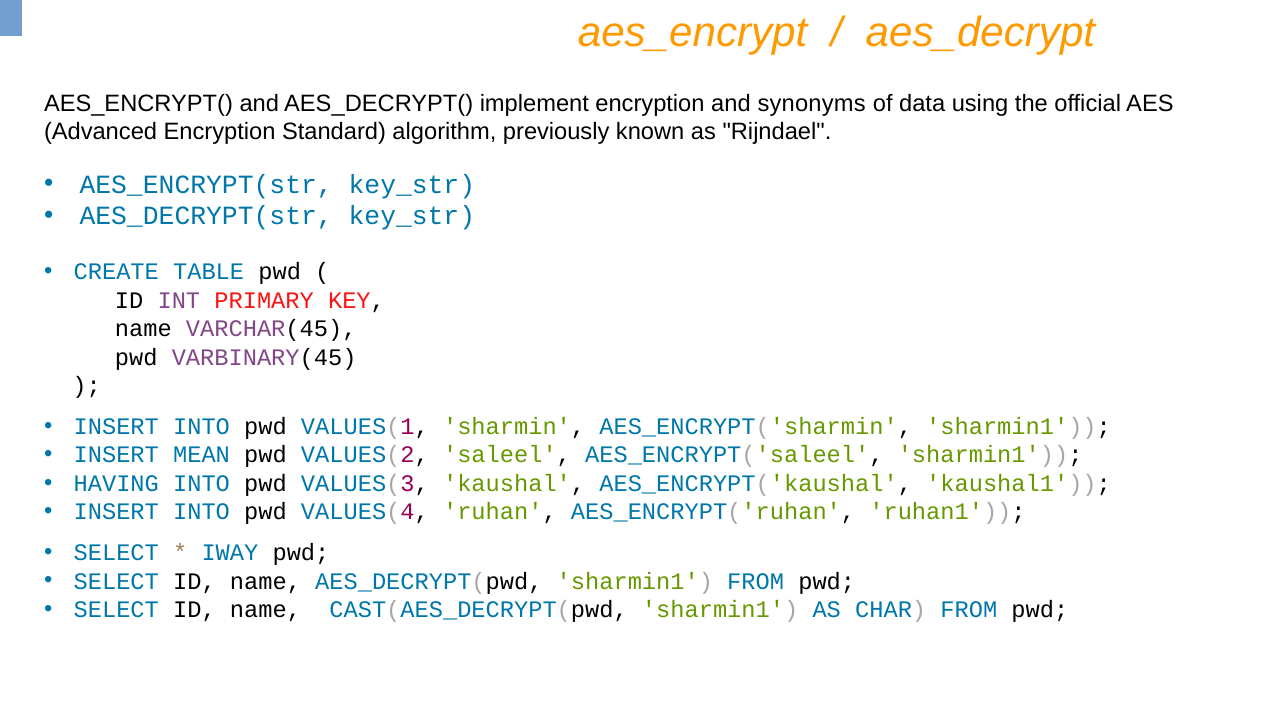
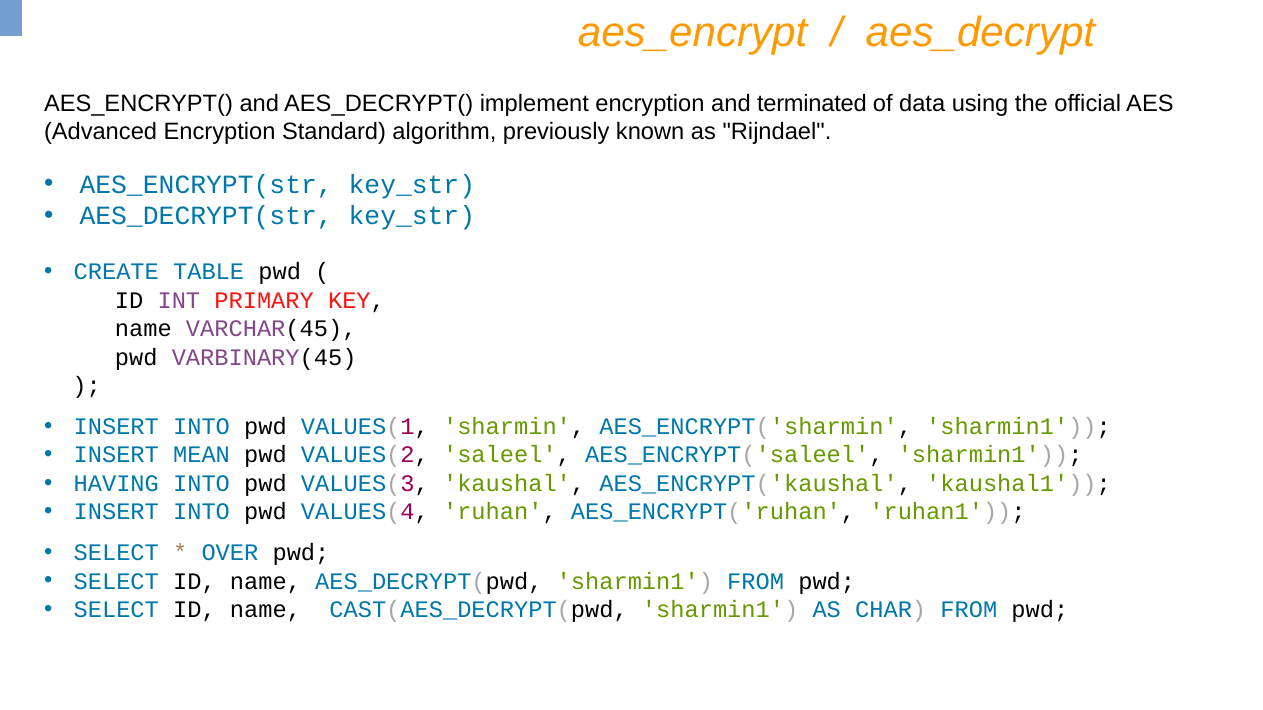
synonyms: synonyms -> terminated
IWAY: IWAY -> OVER
